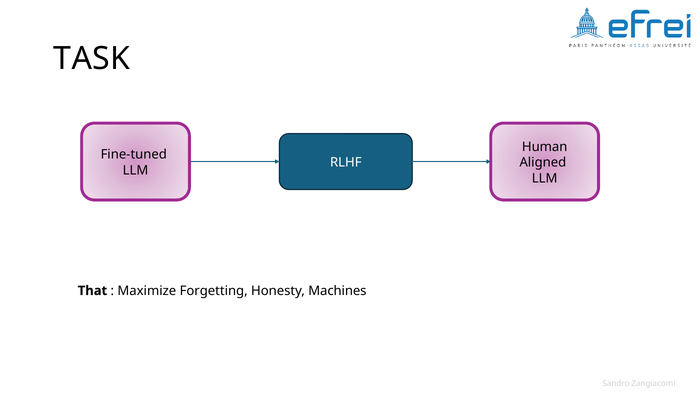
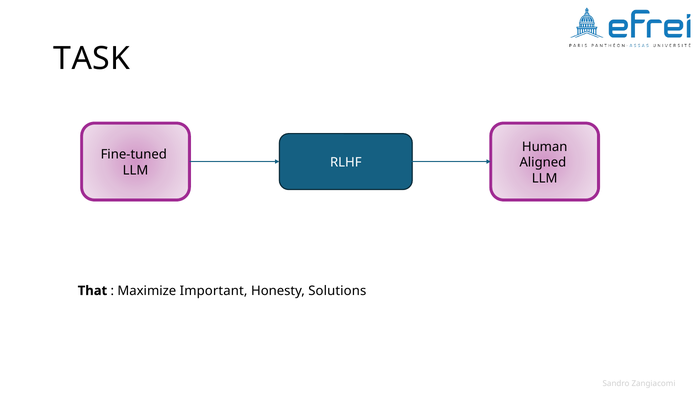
Forgetting: Forgetting -> Important
Machines: Machines -> Solutions
